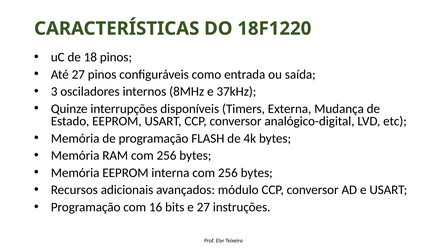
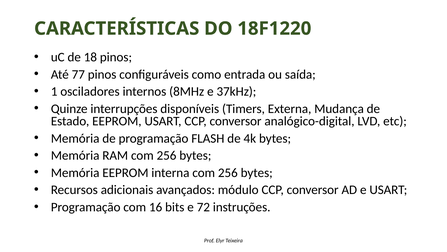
Até 27: 27 -> 77
3: 3 -> 1
e 27: 27 -> 72
